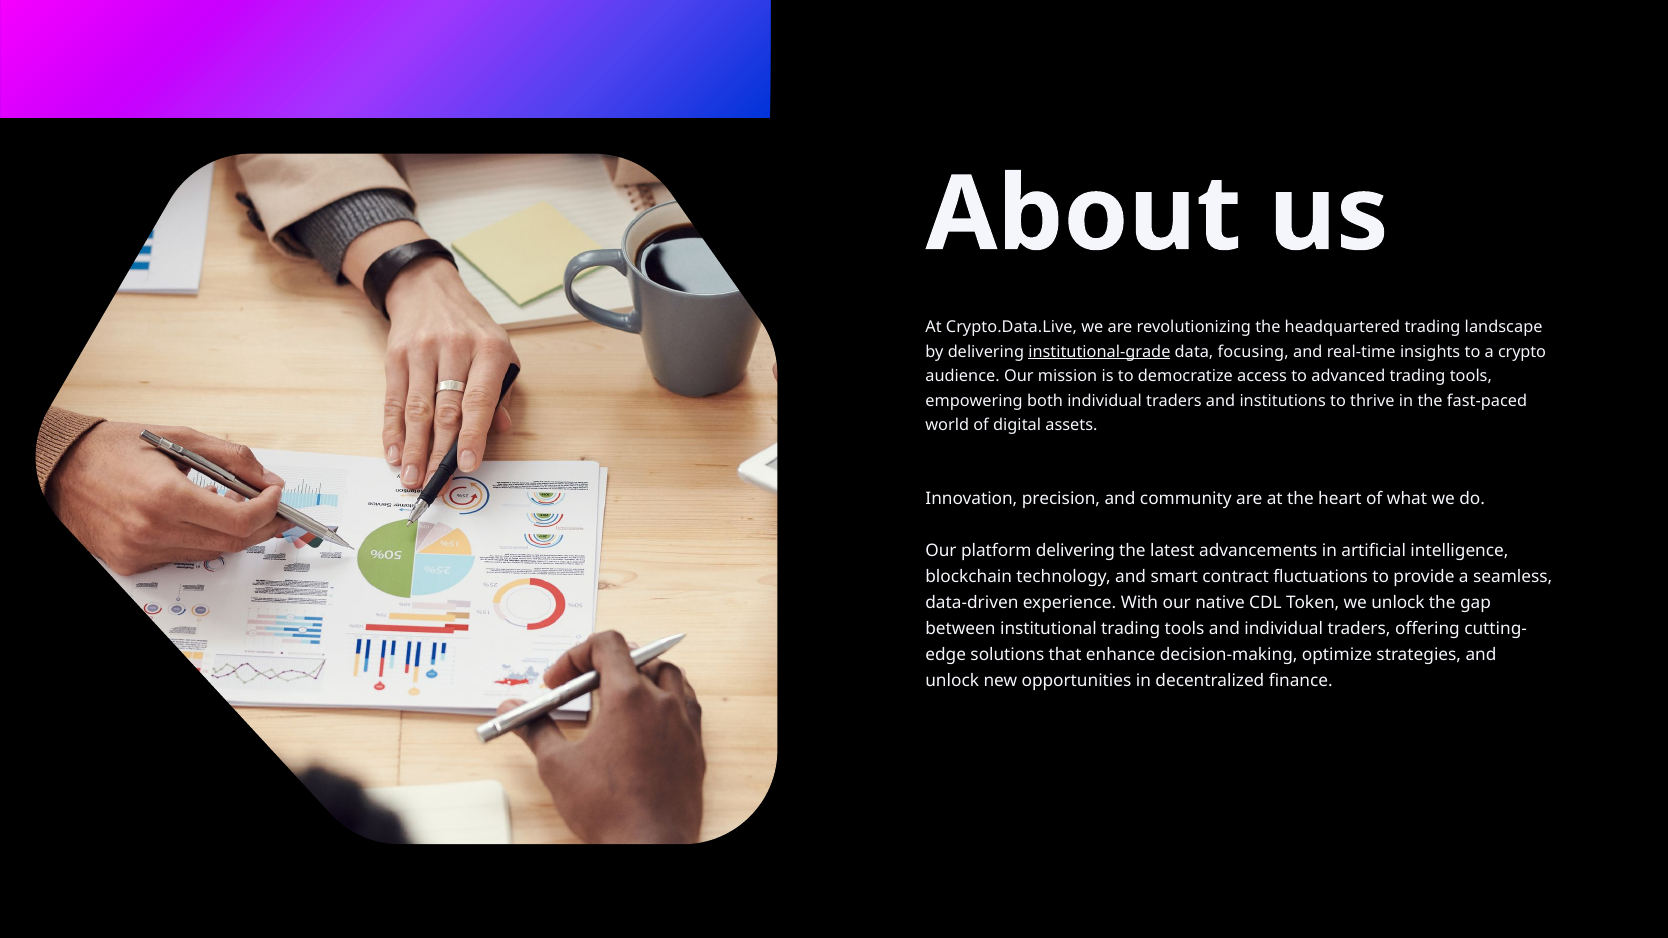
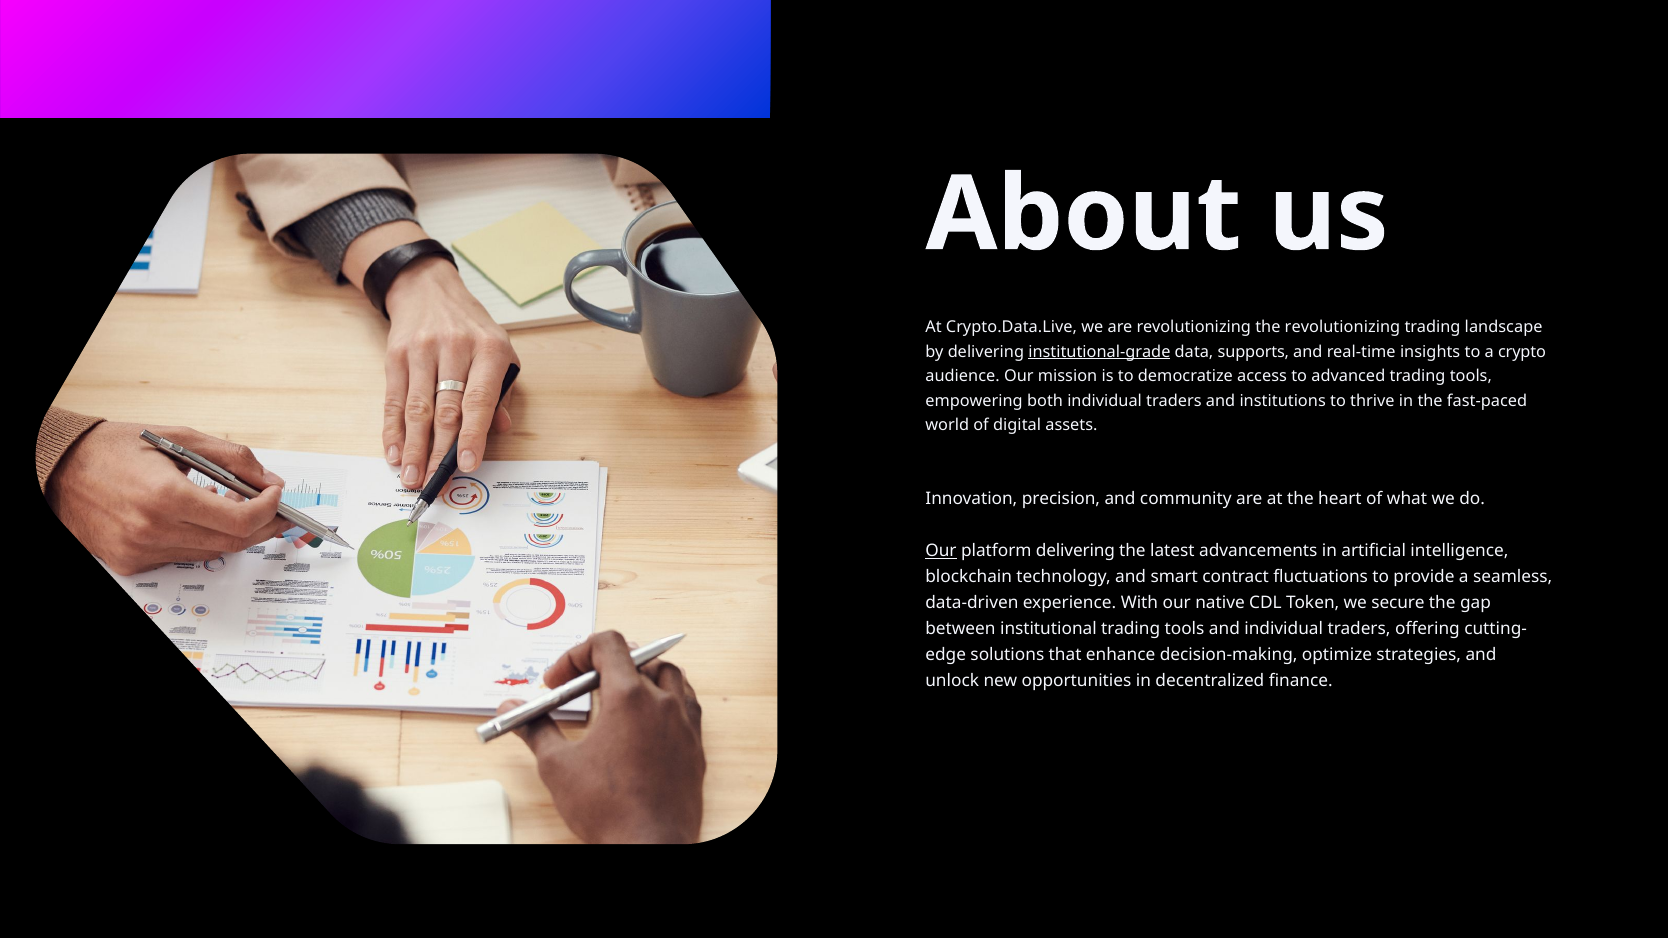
the headquartered: headquartered -> revolutionizing
focusing: focusing -> supports
Our at (941, 551) underline: none -> present
we unlock: unlock -> secure
